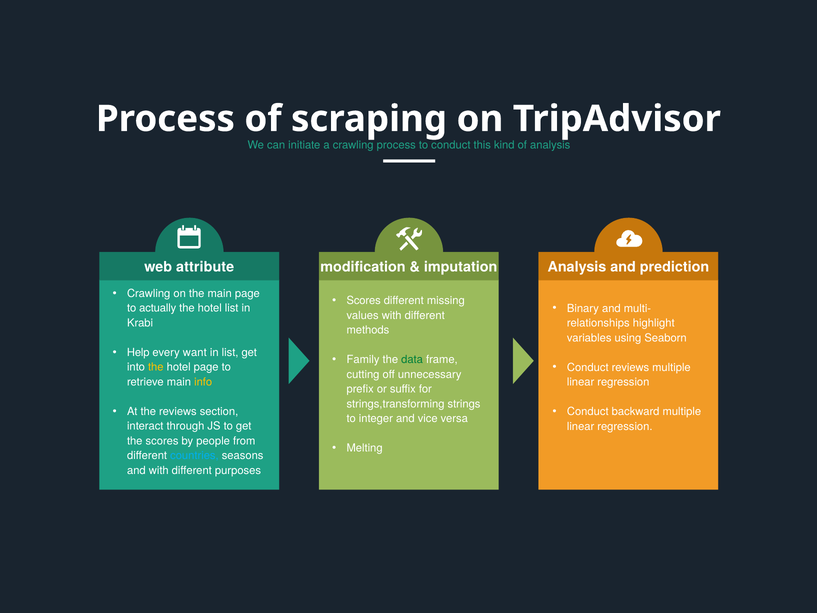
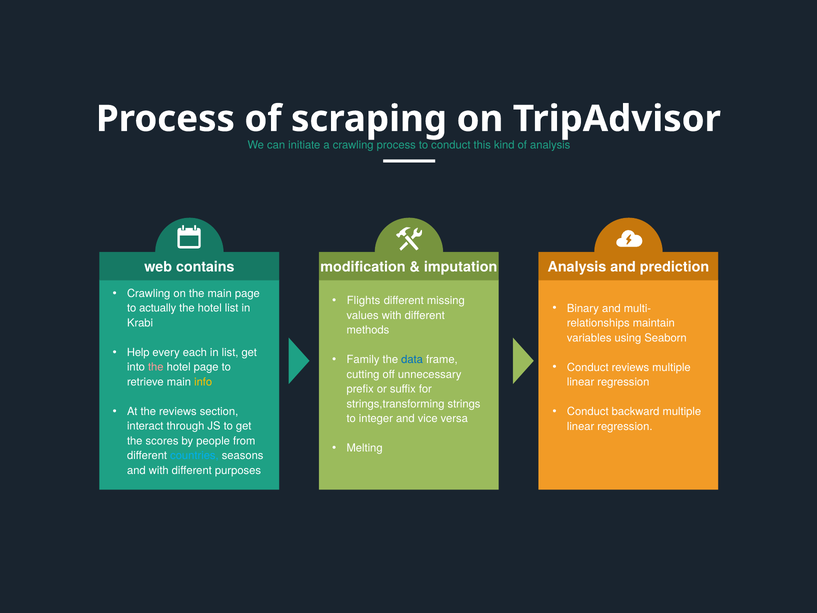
attribute: attribute -> contains
Scores at (364, 301): Scores -> Flights
highlight: highlight -> maintain
want: want -> each
data colour: green -> blue
the at (156, 367) colour: yellow -> pink
